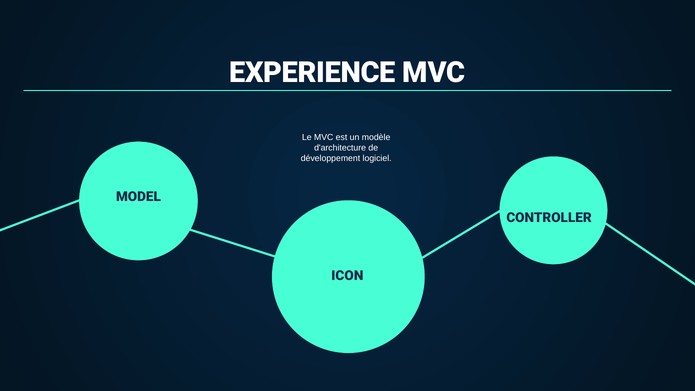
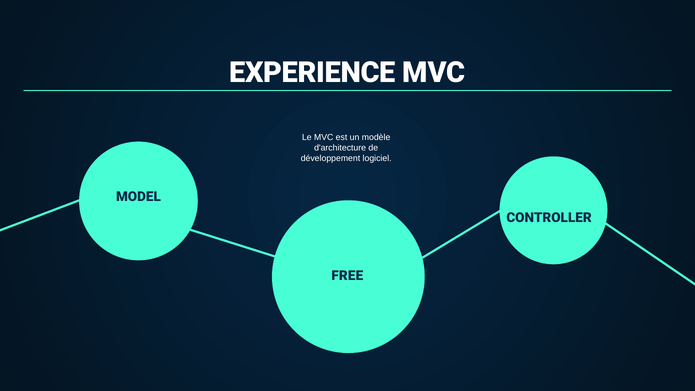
ICON: ICON -> FREE
